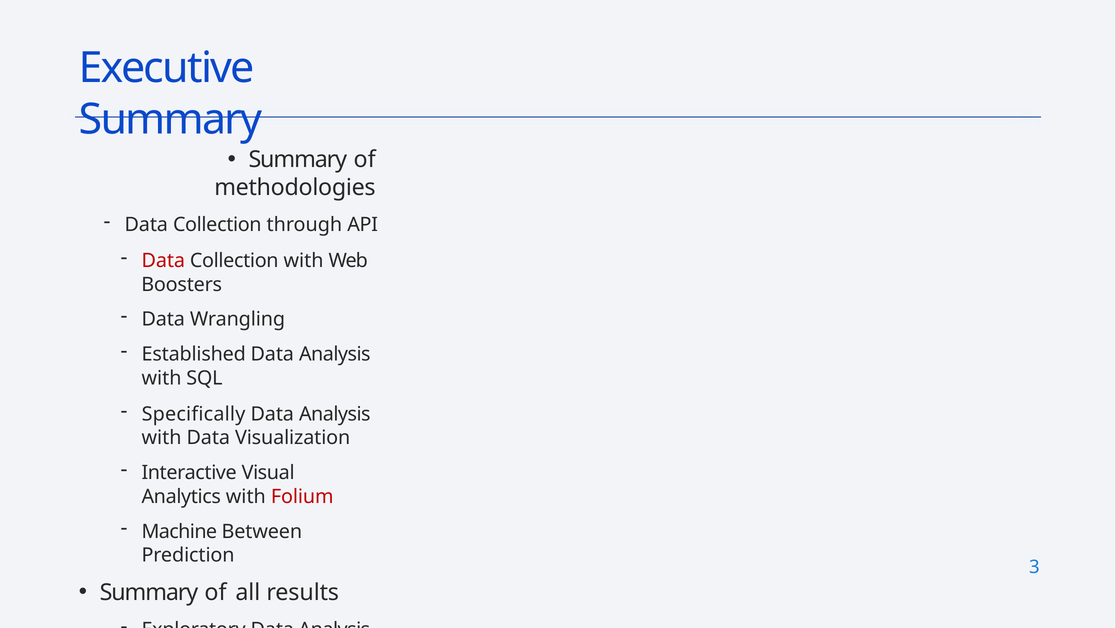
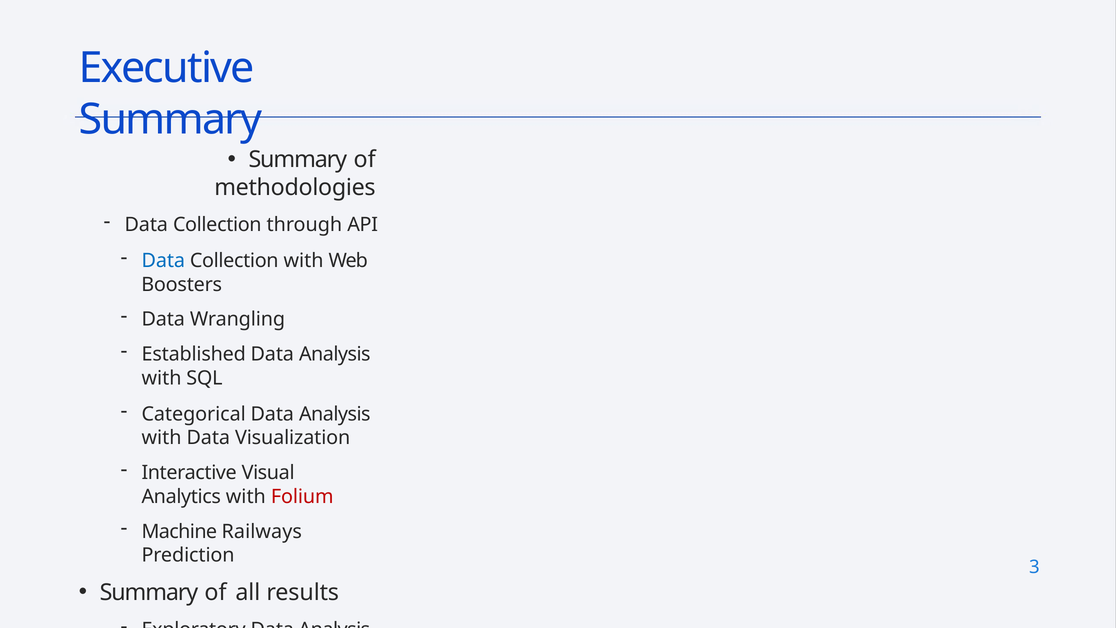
Data at (163, 261) colour: red -> blue
Specifically: Specifically -> Categorical
Between: Between -> Railways
